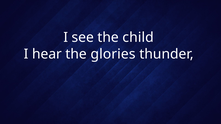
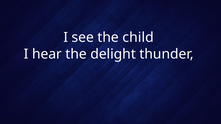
glories: glories -> delight
